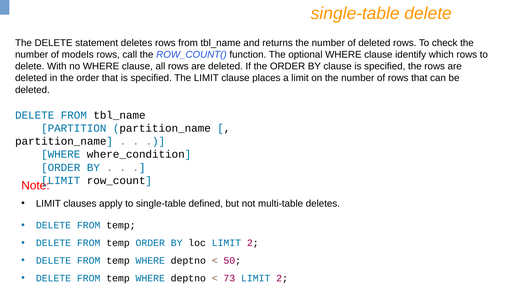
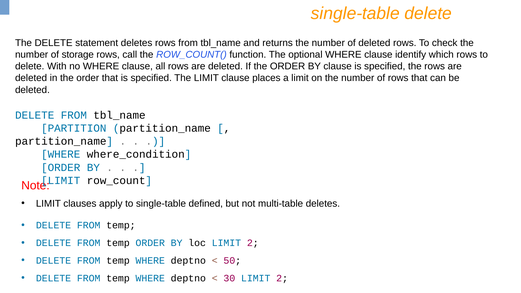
models: models -> storage
73: 73 -> 30
